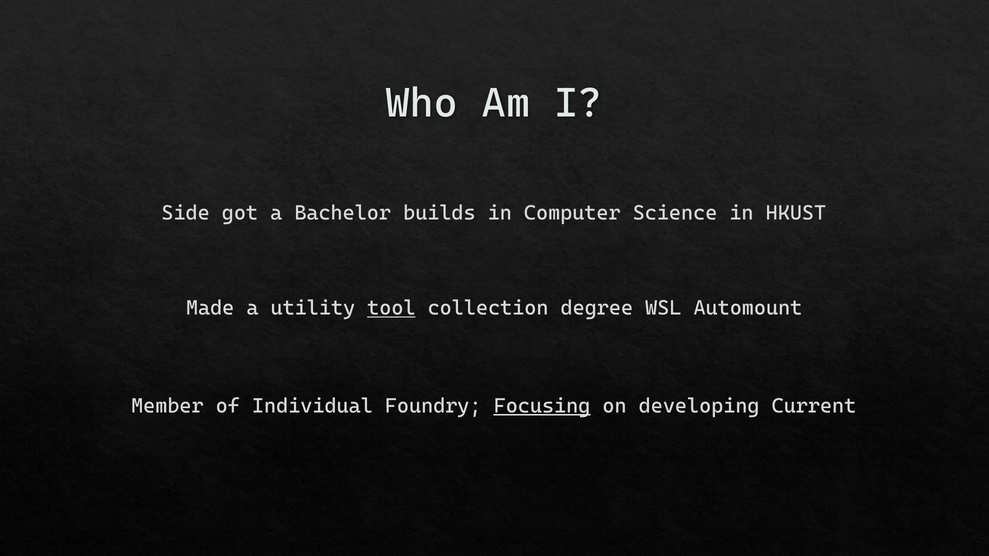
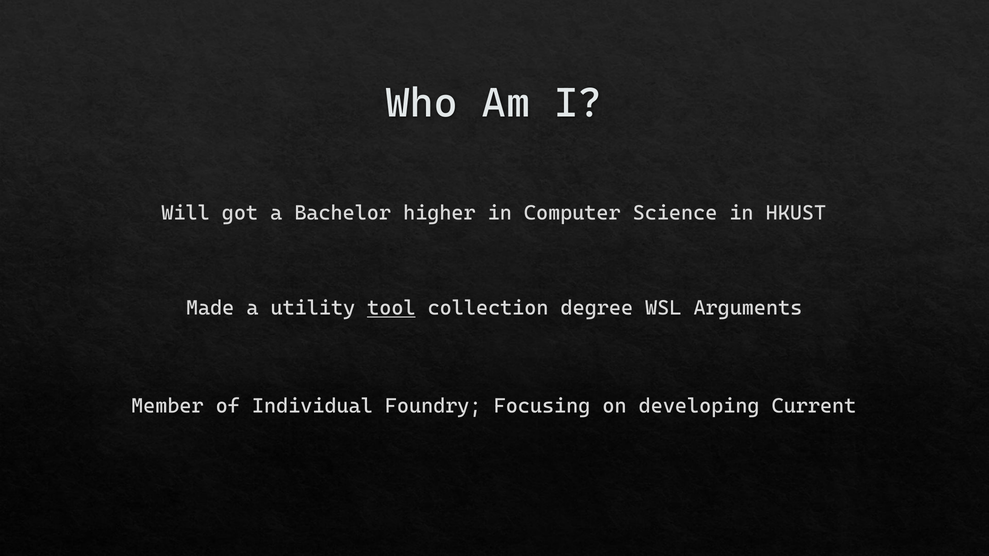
Side: Side -> Will
builds: builds -> higher
Automount: Automount -> Arguments
Focusing underline: present -> none
